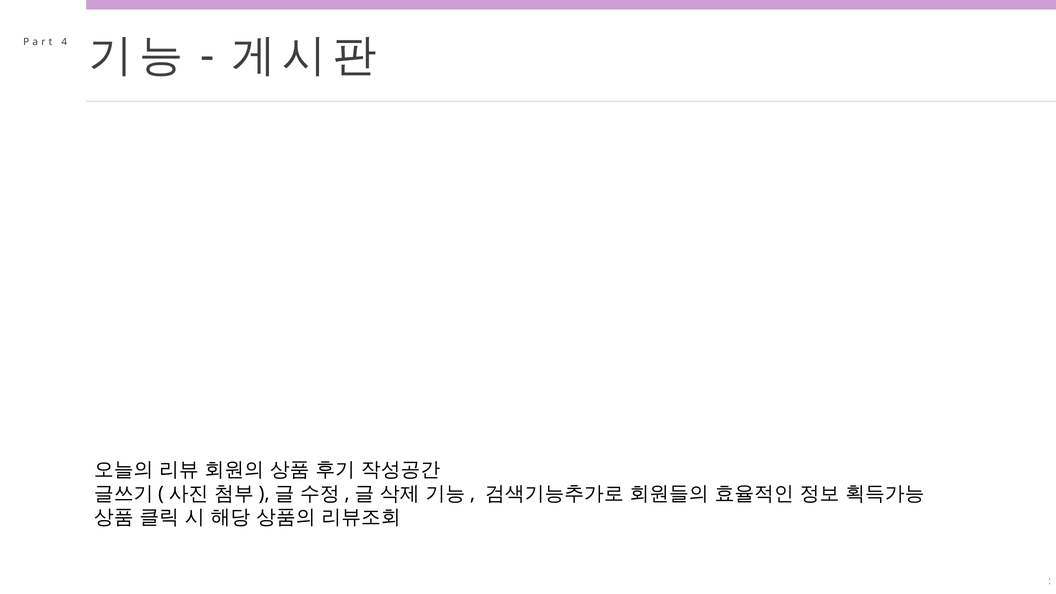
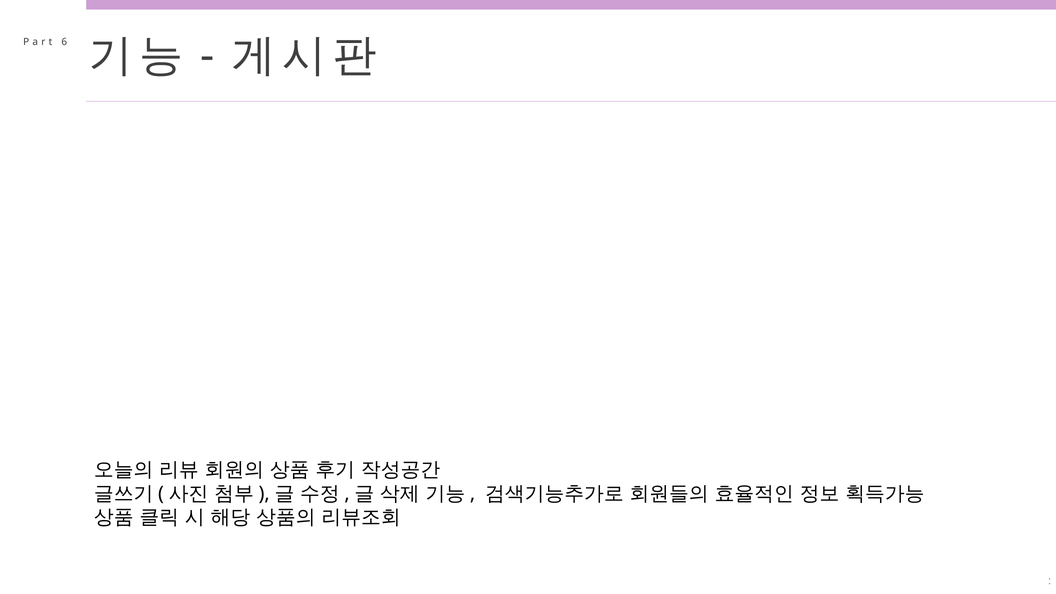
4: 4 -> 6
